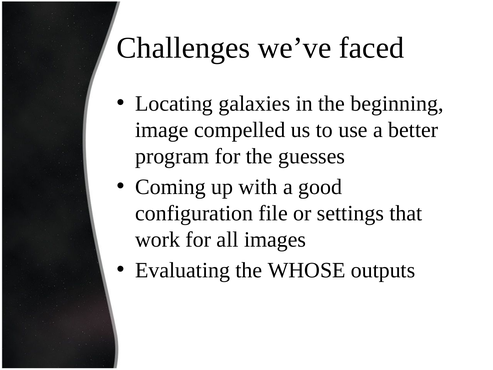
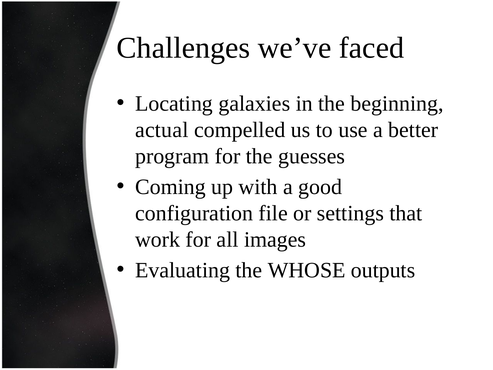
image: image -> actual
